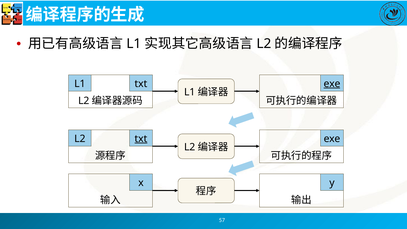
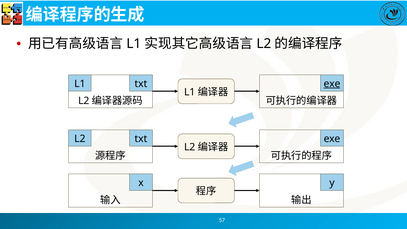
txt at (141, 139) underline: present -> none
